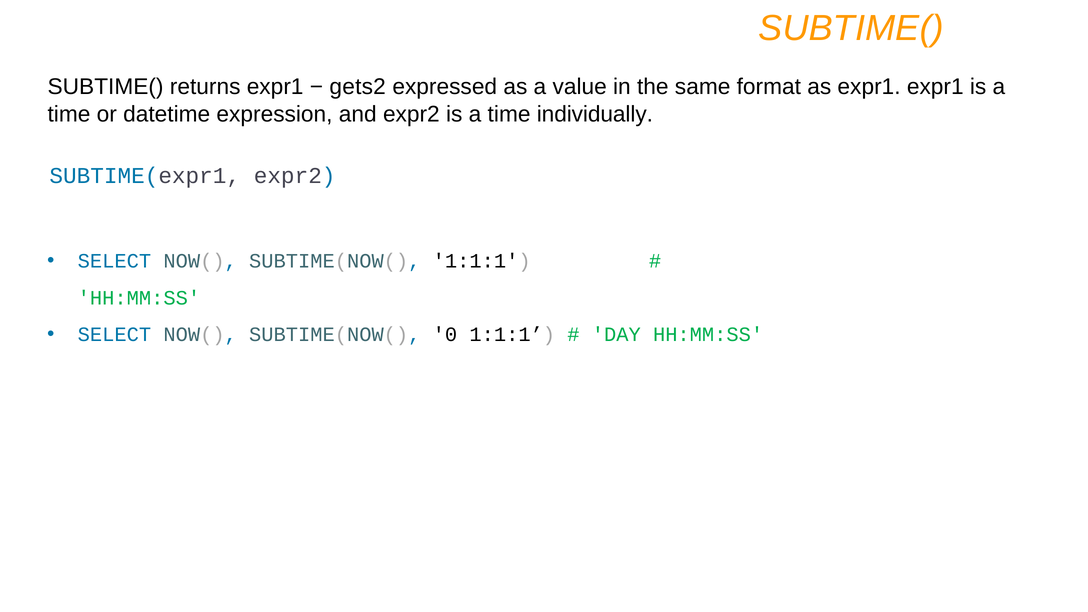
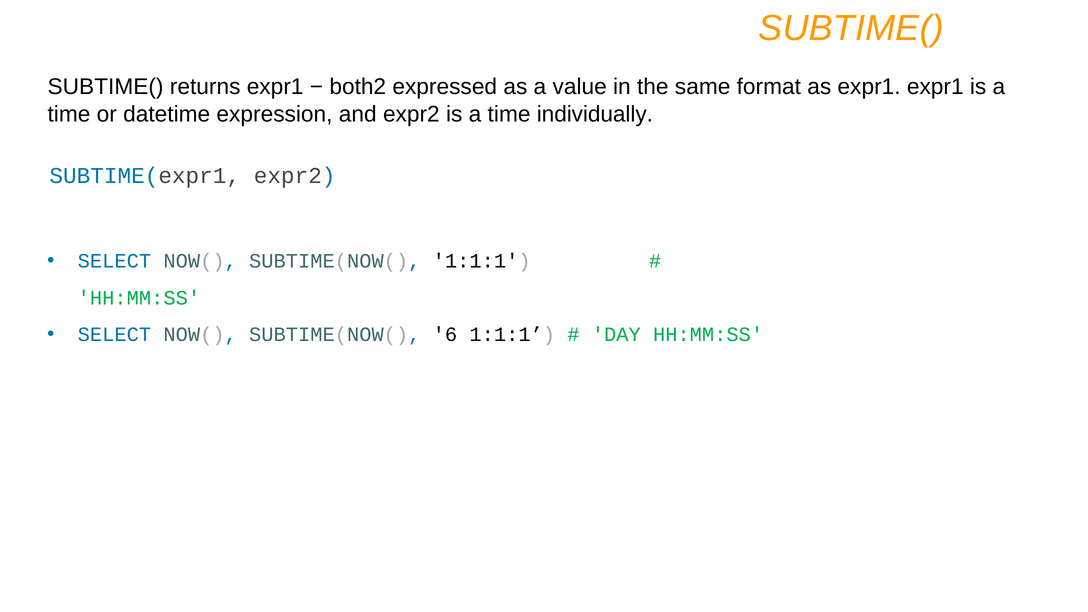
gets2: gets2 -> both2
0: 0 -> 6
